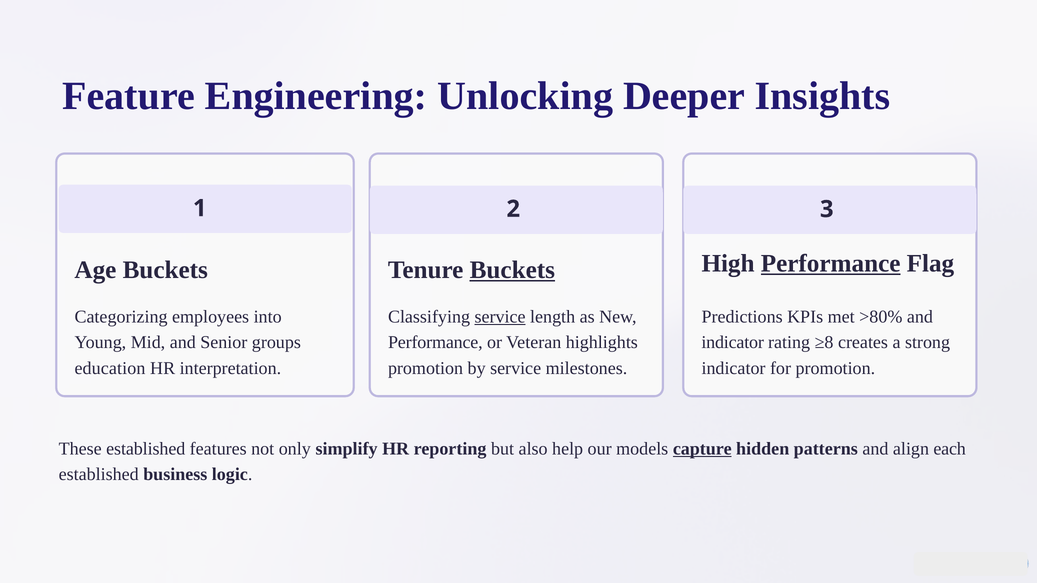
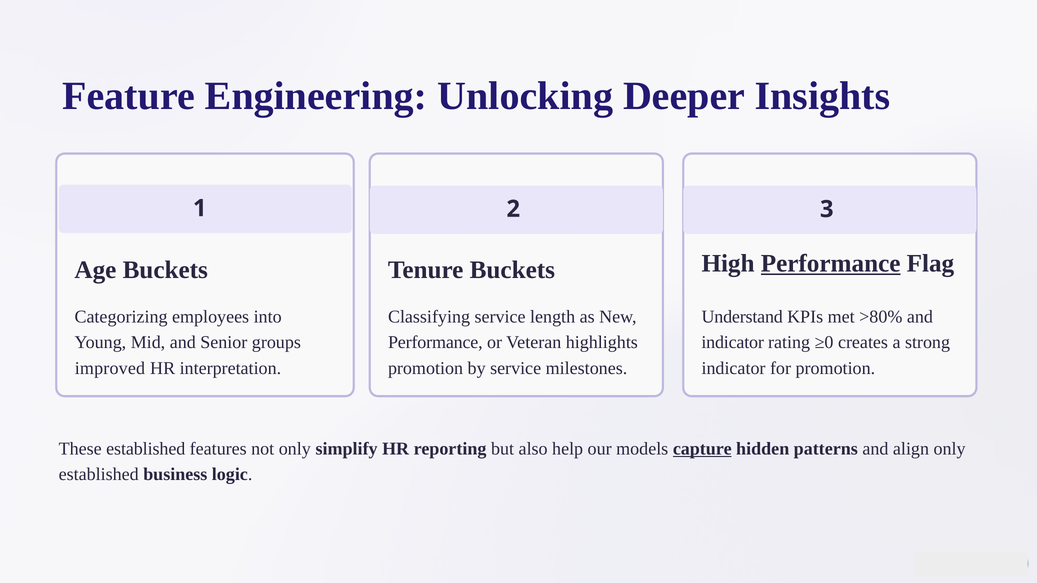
Buckets at (512, 270) underline: present -> none
service at (500, 317) underline: present -> none
Predictions: Predictions -> Understand
≥8: ≥8 -> ≥0
education: education -> improved
align each: each -> only
